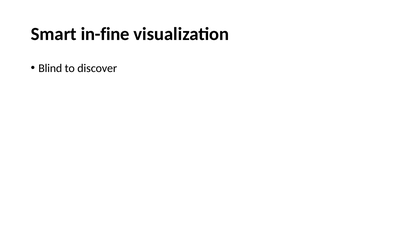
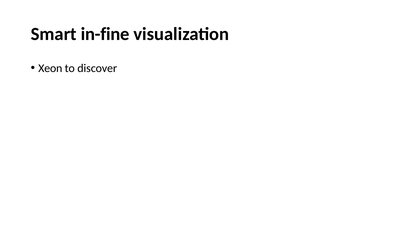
Blind: Blind -> Xeon
